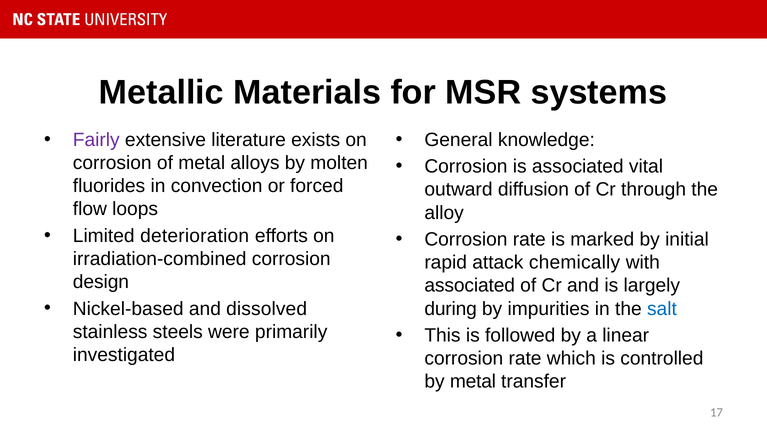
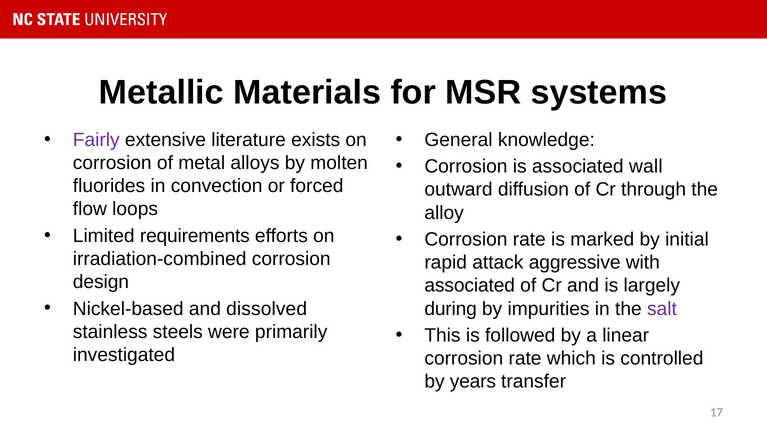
vital: vital -> wall
deterioration: deterioration -> requirements
chemically: chemically -> aggressive
salt colour: blue -> purple
by metal: metal -> years
